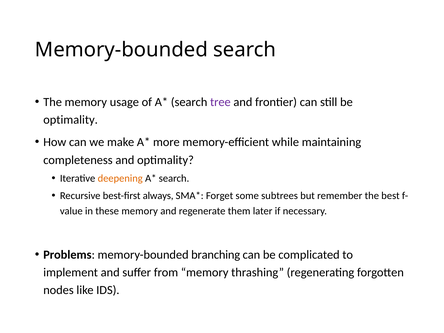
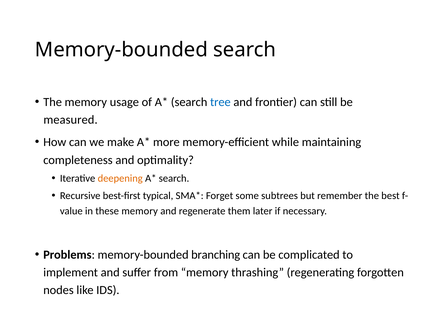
tree colour: purple -> blue
optimality at (71, 120): optimality -> measured
always: always -> typical
